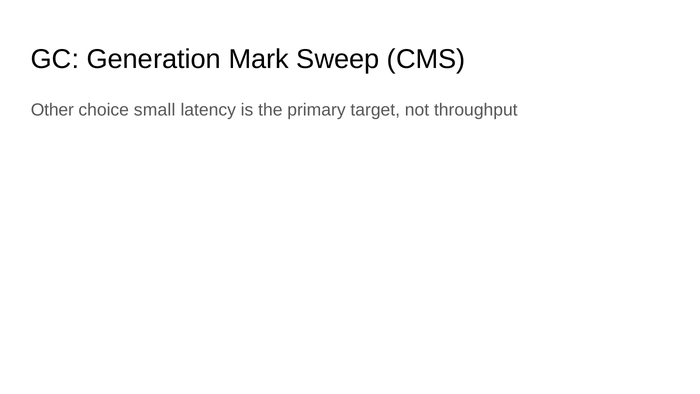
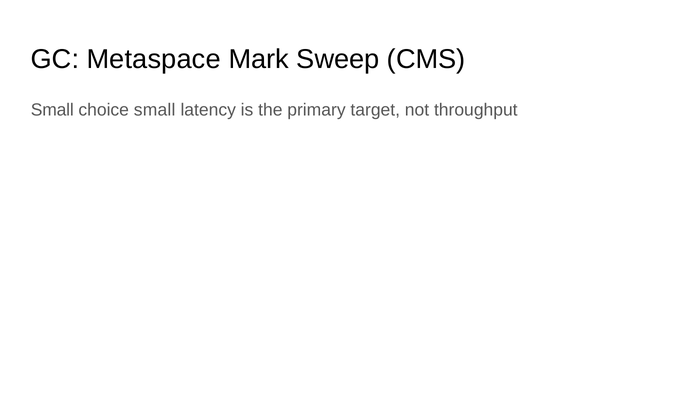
Generation: Generation -> Metaspace
Other at (52, 110): Other -> Small
